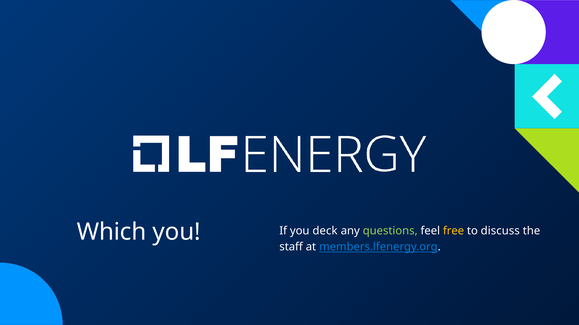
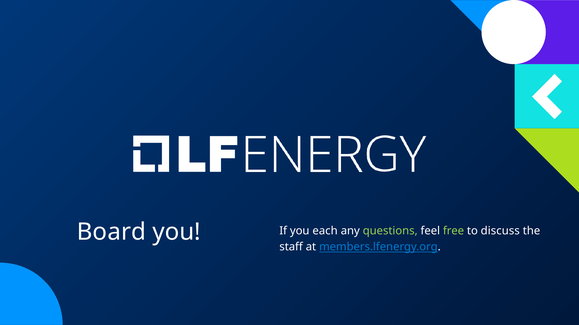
Which: Which -> Board
deck: deck -> each
free colour: yellow -> light green
